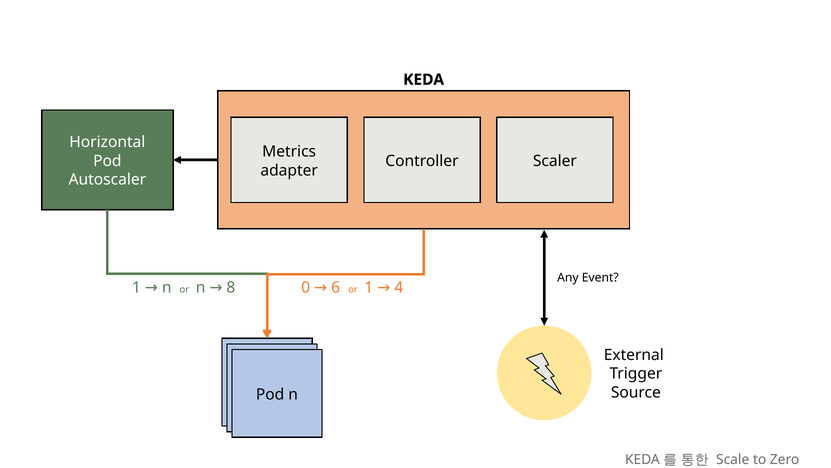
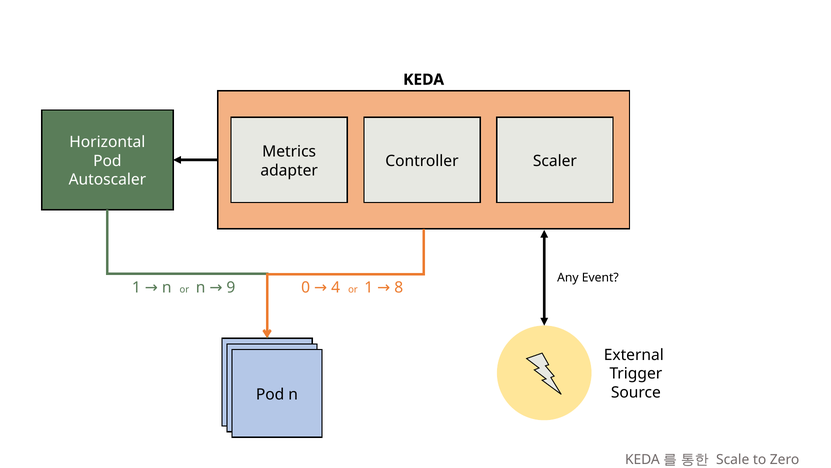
8: 8 -> 9
4: 4 -> 8
6: 6 -> 4
